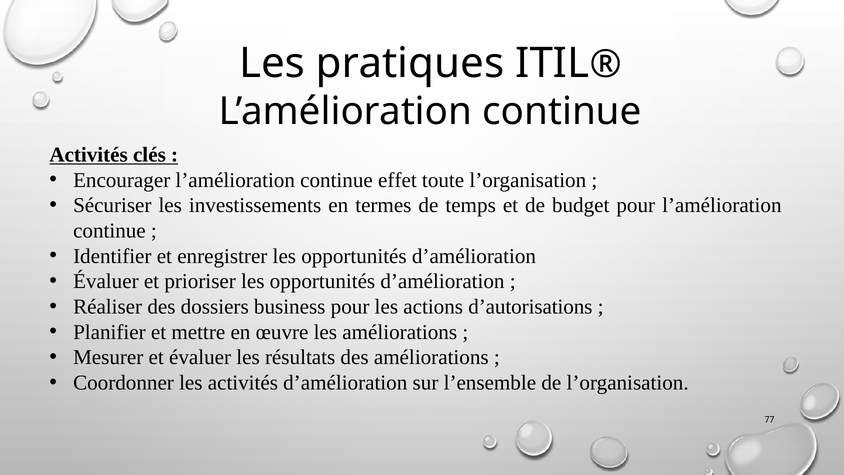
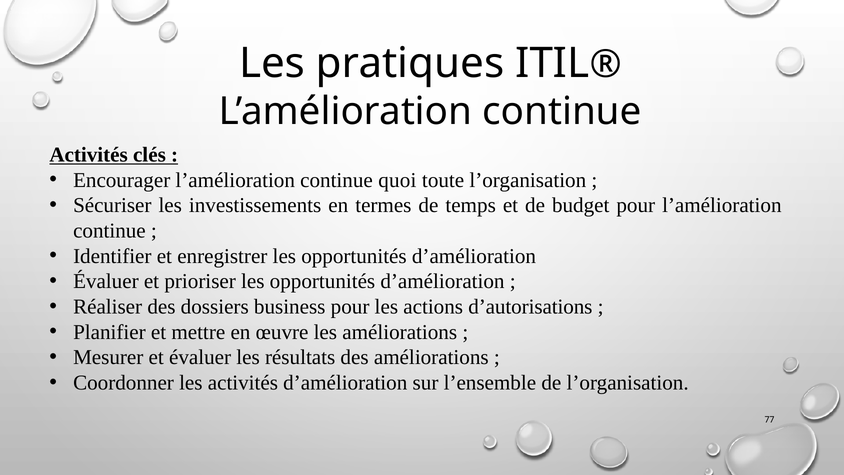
effet: effet -> quoi
